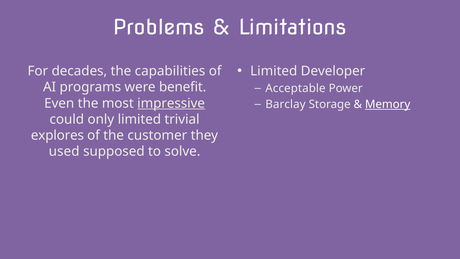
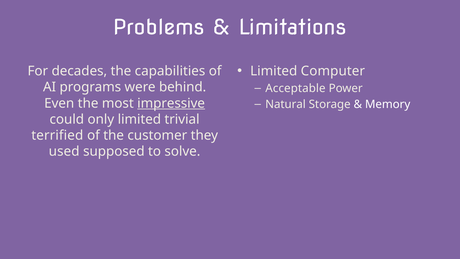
Developer: Developer -> Computer
benefit: benefit -> behind
Barclay: Barclay -> Natural
Memory underline: present -> none
explores: explores -> terrified
